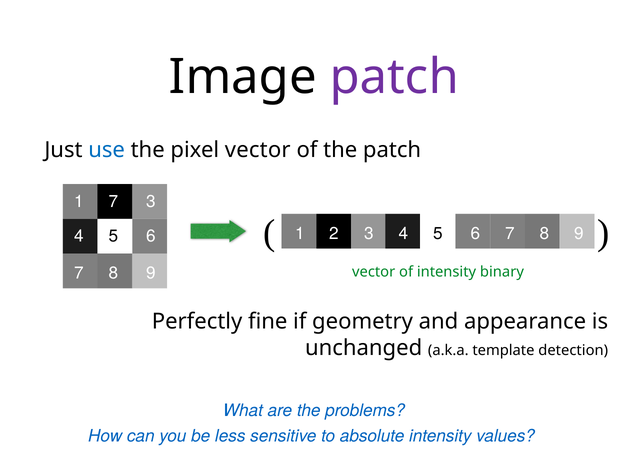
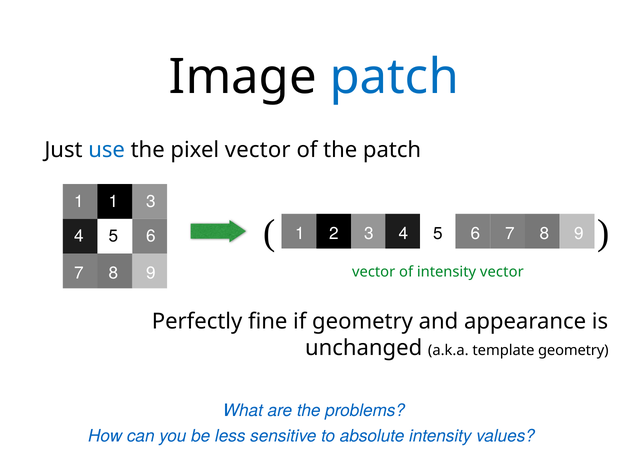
patch at (394, 77) colour: purple -> blue
1 7: 7 -> 1
intensity binary: binary -> vector
template detection: detection -> geometry
